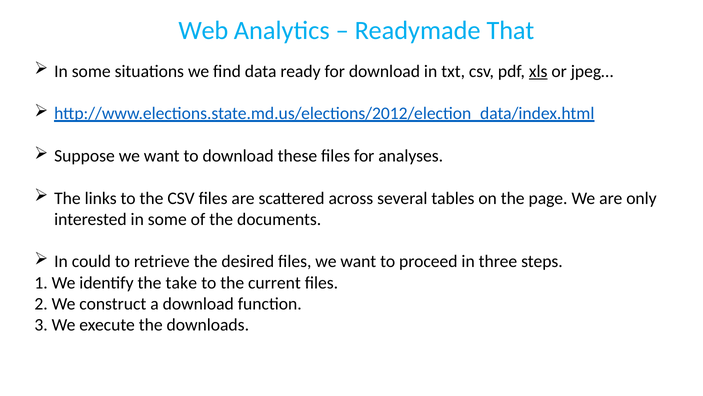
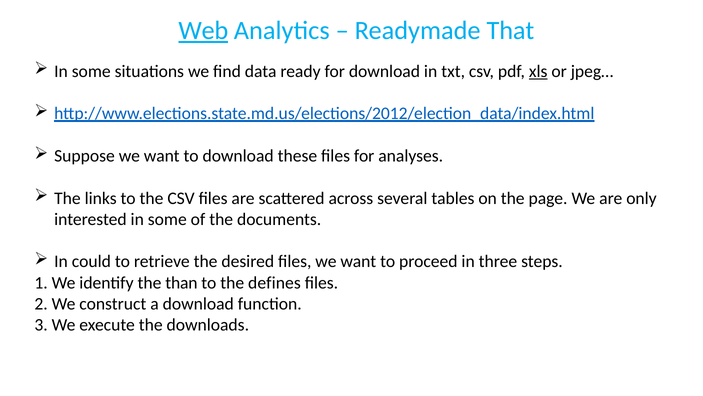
Web underline: none -> present
take: take -> than
current: current -> defines
